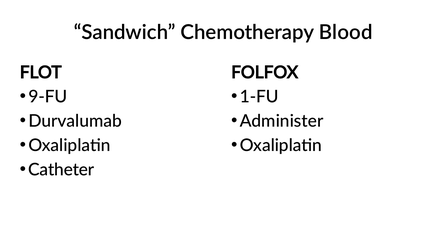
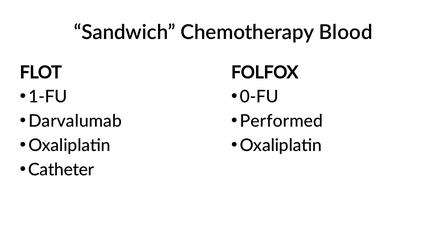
9-FU: 9-FU -> 1-FU
1-FU: 1-FU -> 0-FU
Durvalumab: Durvalumab -> Darvalumab
Administer: Administer -> Performed
